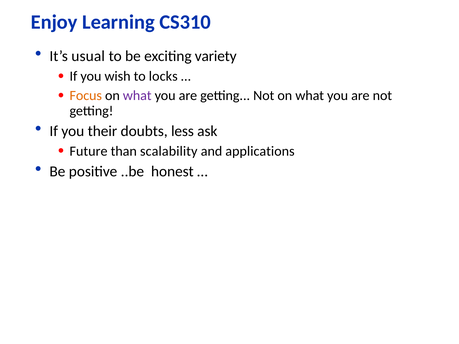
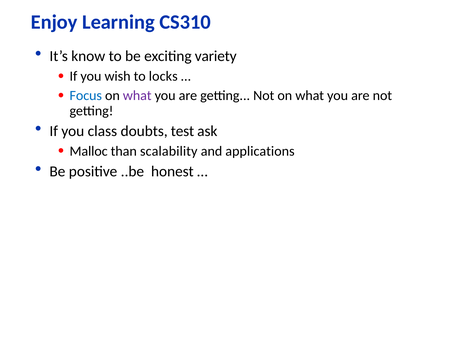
usual: usual -> know
Focus colour: orange -> blue
their: their -> class
less: less -> test
Future: Future -> Malloc
